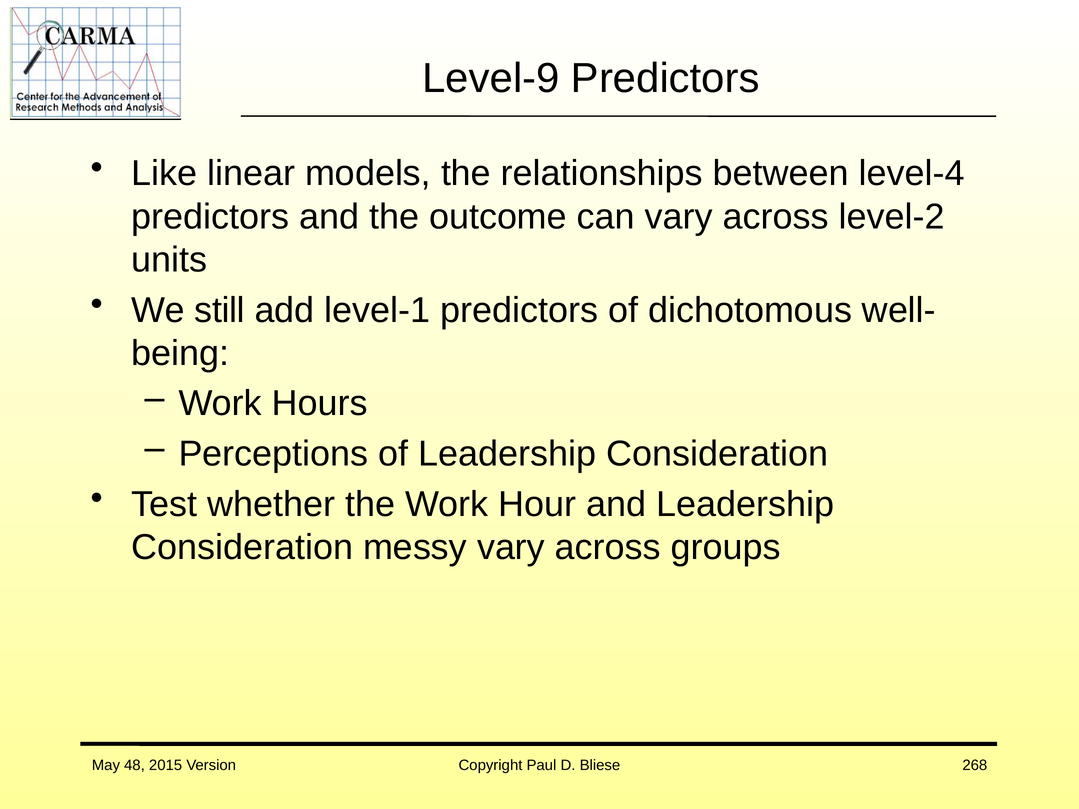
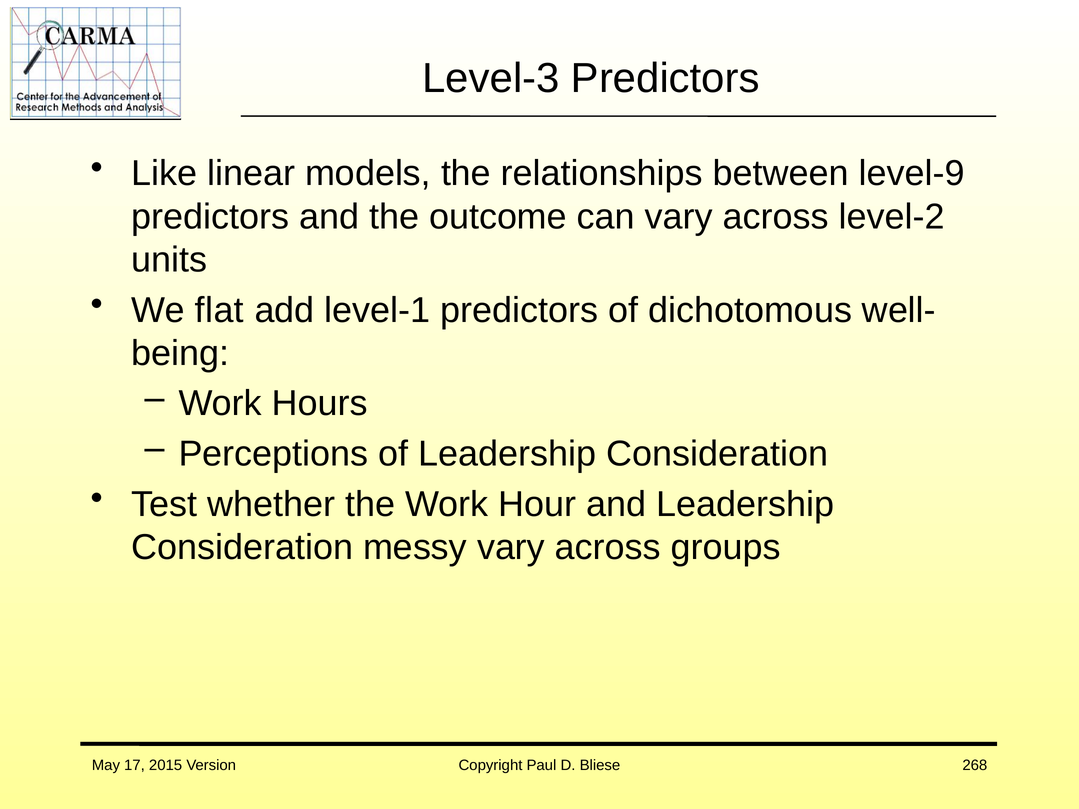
Level-9: Level-9 -> Level-3
level-4: level-4 -> level-9
still: still -> flat
48: 48 -> 17
